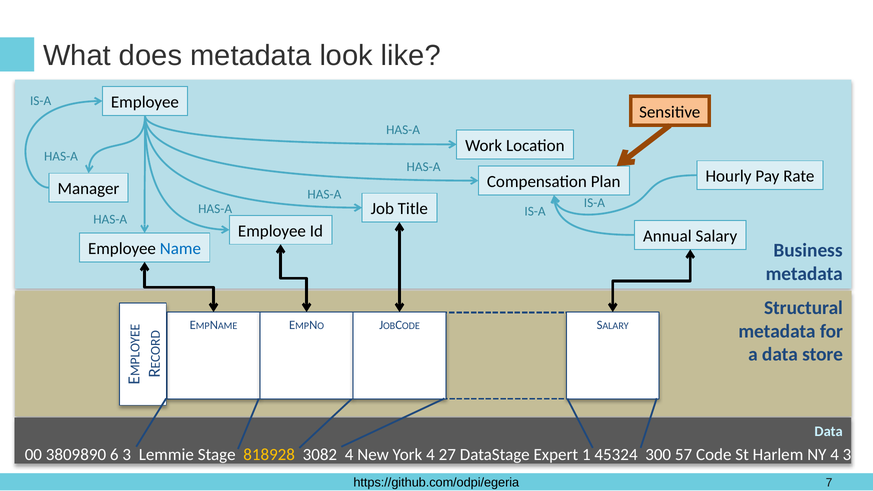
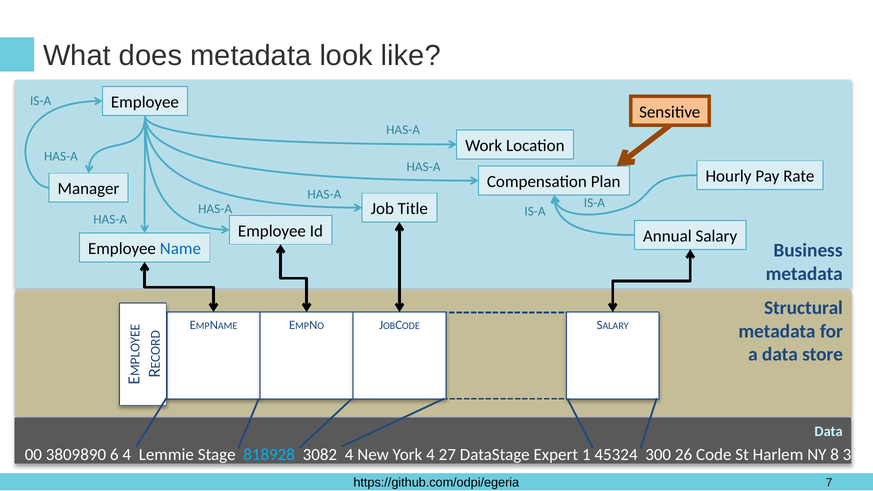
6 3: 3 -> 4
818928 colour: yellow -> light blue
57: 57 -> 26
NY 4: 4 -> 8
